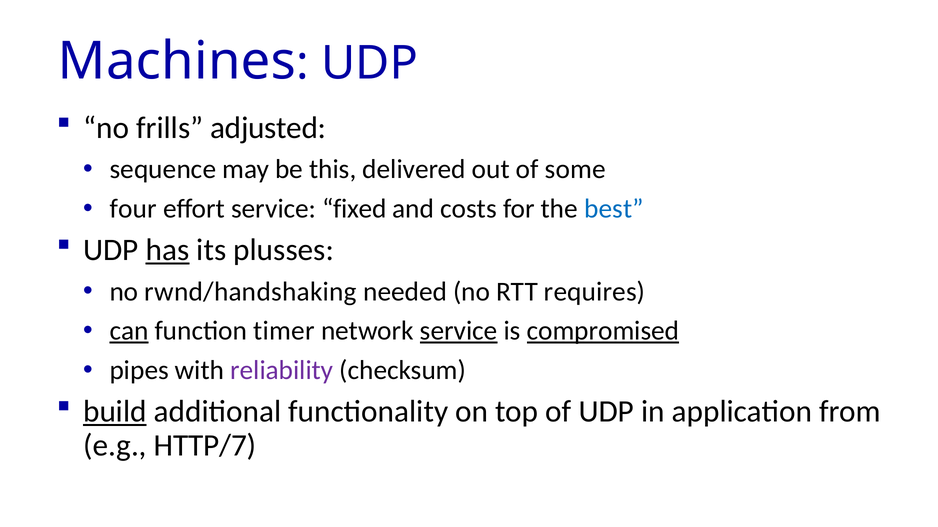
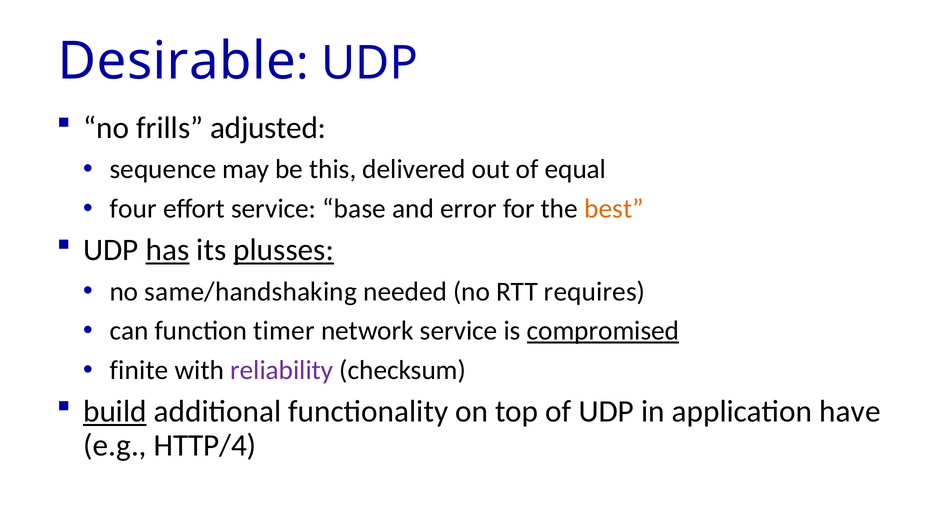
Machines: Machines -> Desirable
some: some -> equal
fixed: fixed -> base
costs: costs -> error
best colour: blue -> orange
plusses underline: none -> present
rwnd/handshaking: rwnd/handshaking -> same/handshaking
can underline: present -> none
service at (459, 331) underline: present -> none
pipes: pipes -> finite
from: from -> have
HTTP/7: HTTP/7 -> HTTP/4
